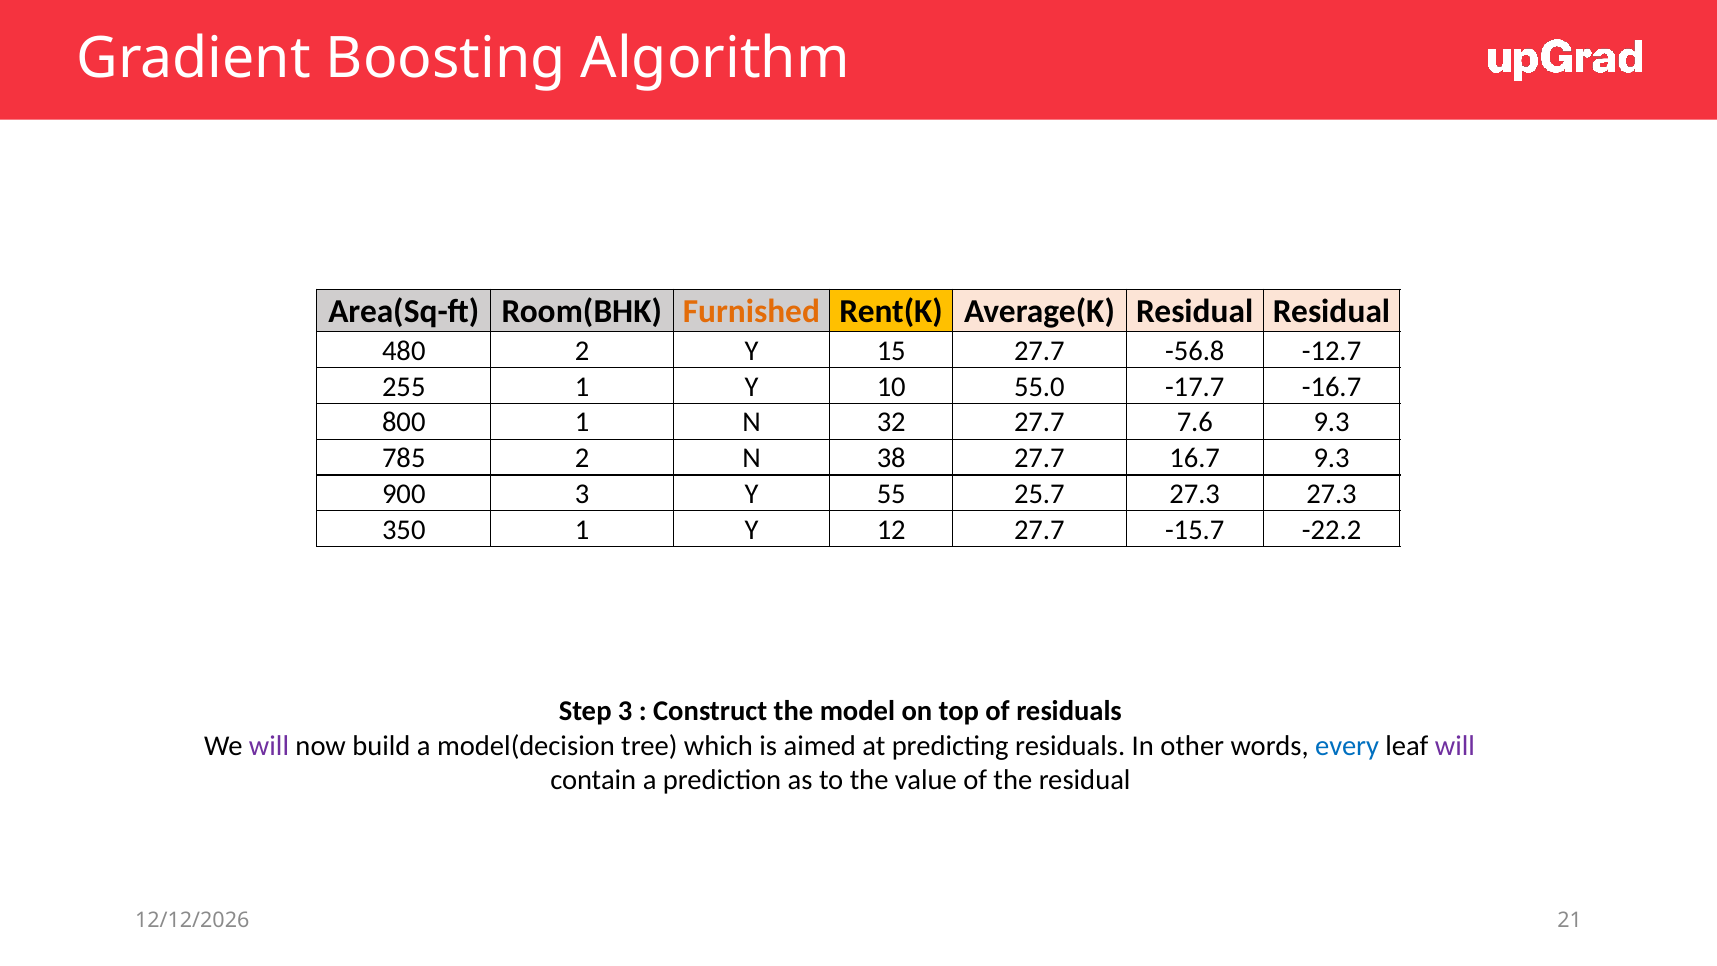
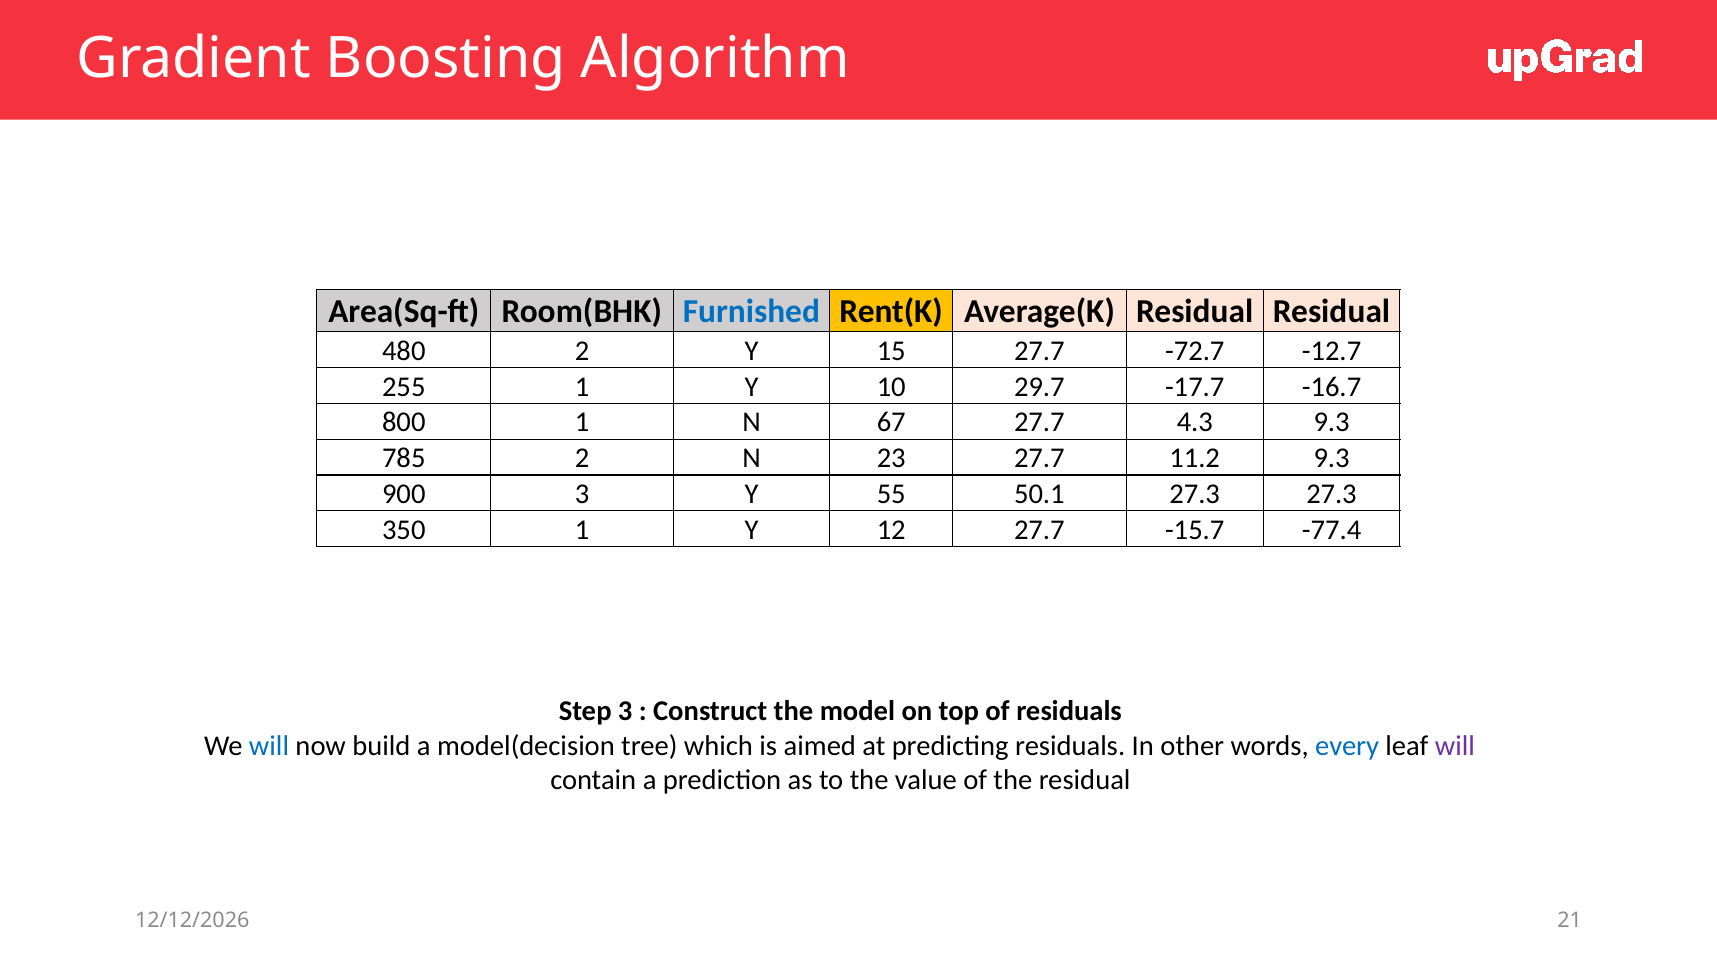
Furnished colour: orange -> blue
-56.8: -56.8 -> -72.7
55.0: 55.0 -> 29.7
32: 32 -> 67
7.6: 7.6 -> 4.3
38: 38 -> 23
16.7: 16.7 -> 11.2
25.7: 25.7 -> 50.1
-22.2: -22.2 -> -77.4
will at (269, 746) colour: purple -> blue
